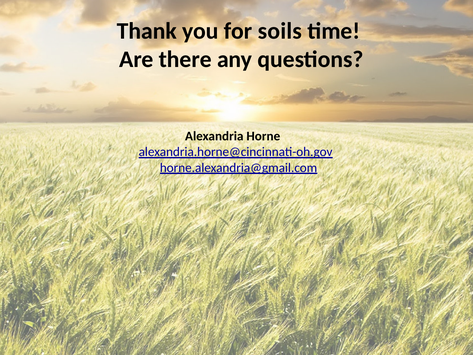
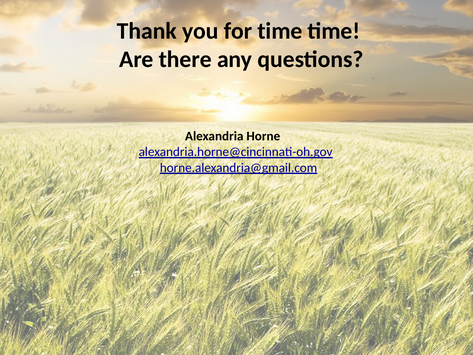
for soils: soils -> time
